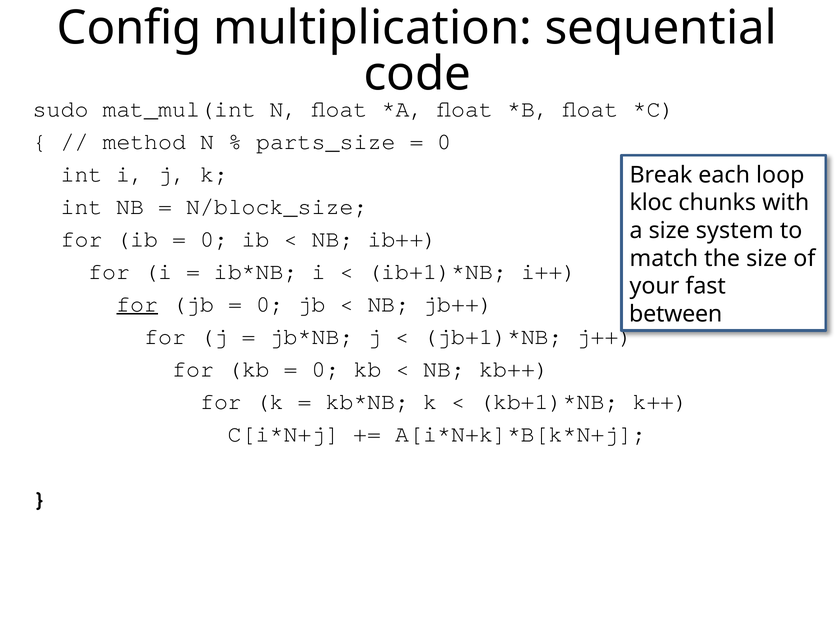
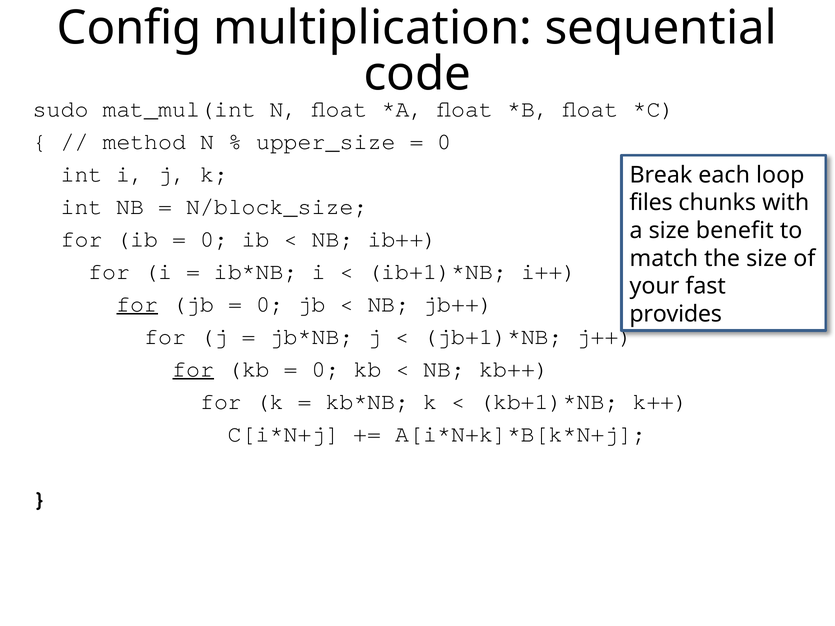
parts_size: parts_size -> upper_size
kloc: kloc -> files
system: system -> benefit
between: between -> provides
for at (193, 369) underline: none -> present
